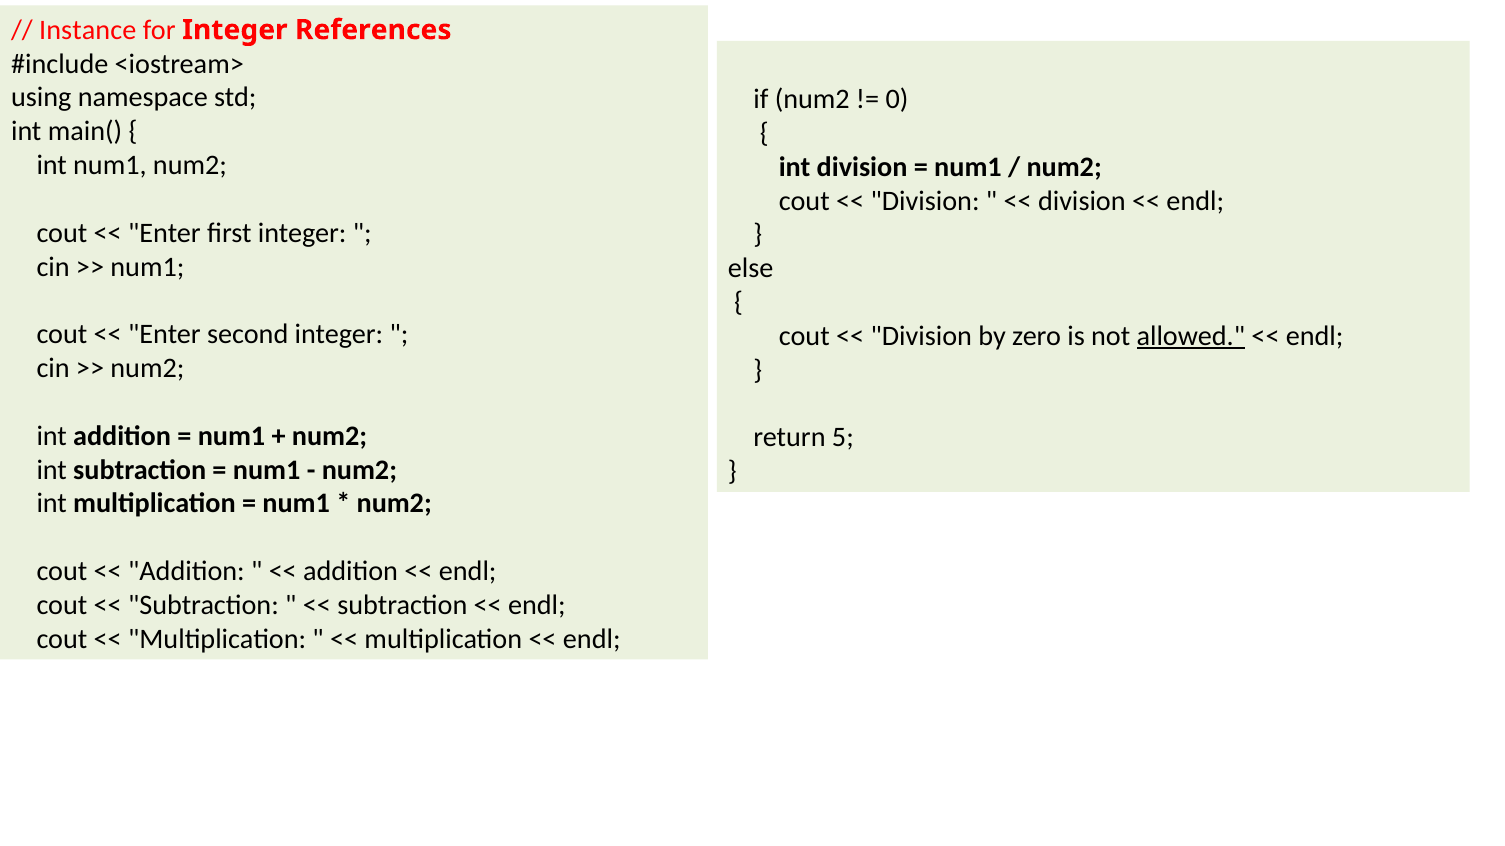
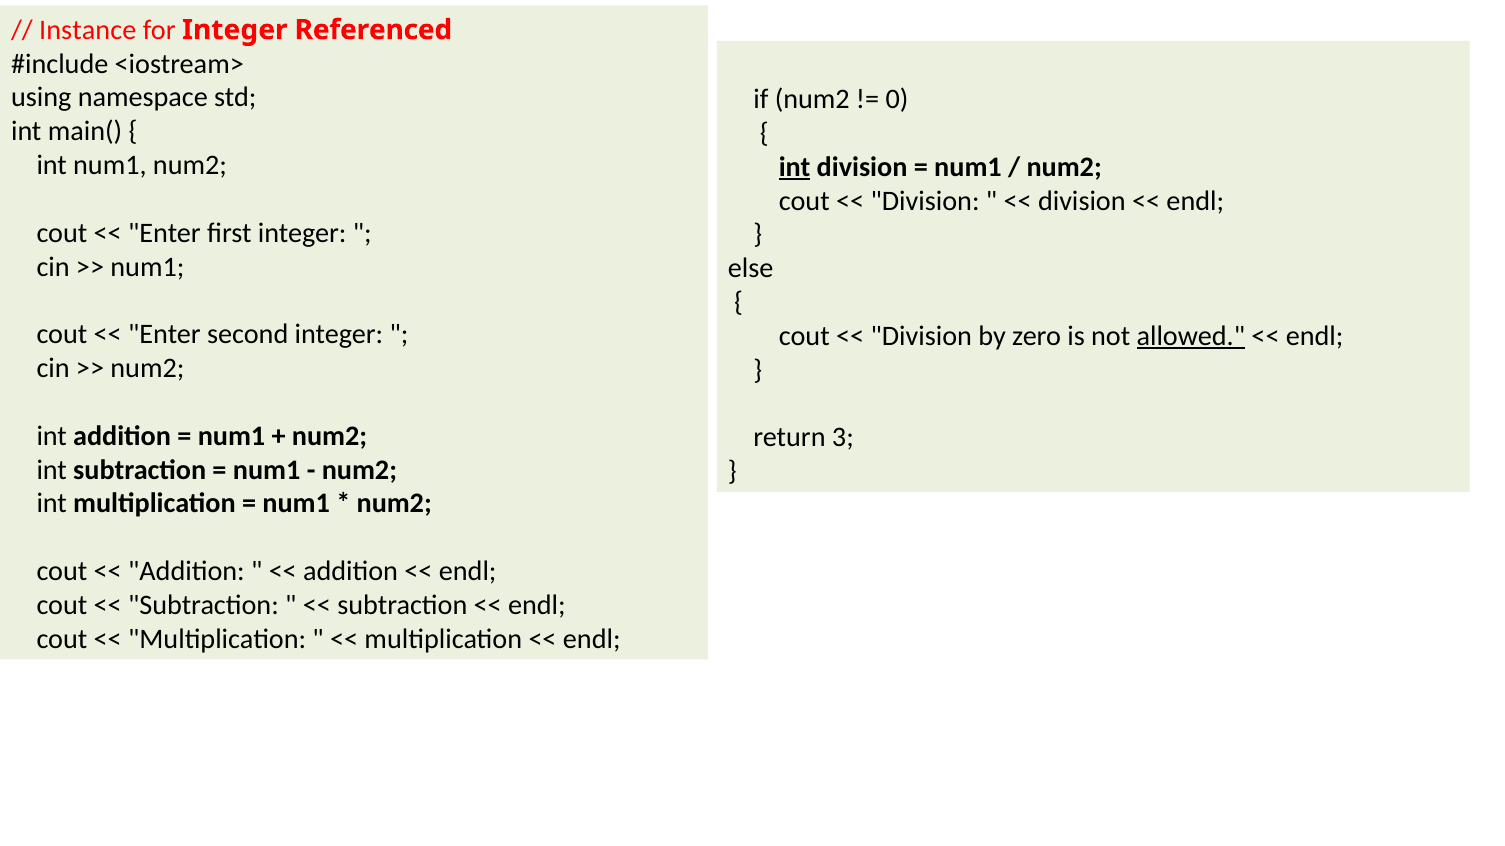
References: References -> Referenced
int at (795, 167) underline: none -> present
5: 5 -> 3
